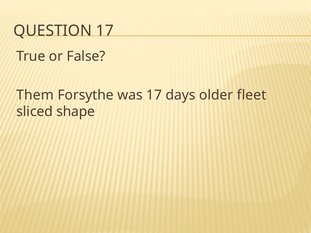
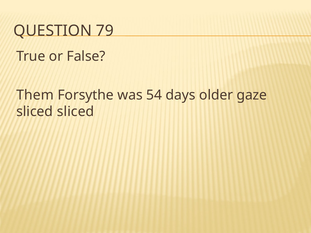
QUESTION 17: 17 -> 79
was 17: 17 -> 54
fleet: fleet -> gaze
sliced shape: shape -> sliced
